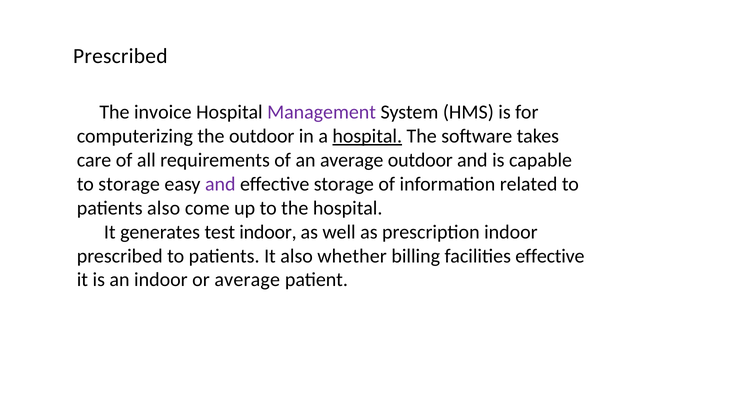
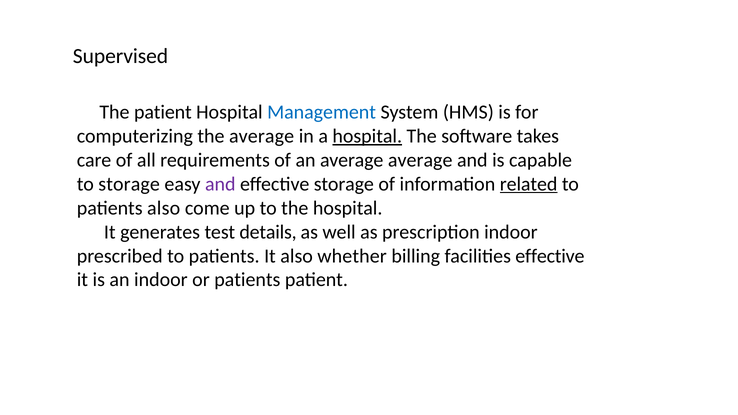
Prescribed at (120, 56): Prescribed -> Supervised
The invoice: invoice -> patient
Management colour: purple -> blue
the outdoor: outdoor -> average
average outdoor: outdoor -> average
related underline: none -> present
test indoor: indoor -> details
or average: average -> patients
